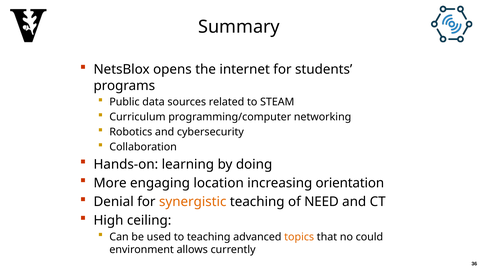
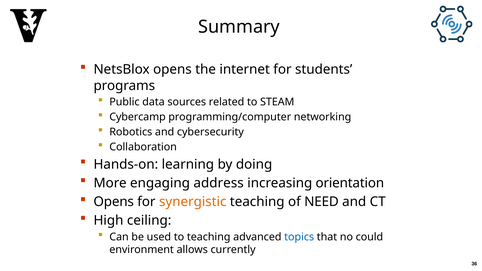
Curriculum: Curriculum -> Cybercamp
location: location -> address
Denial at (114, 202): Denial -> Opens
topics colour: orange -> blue
